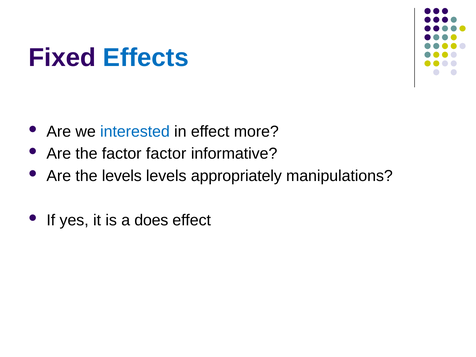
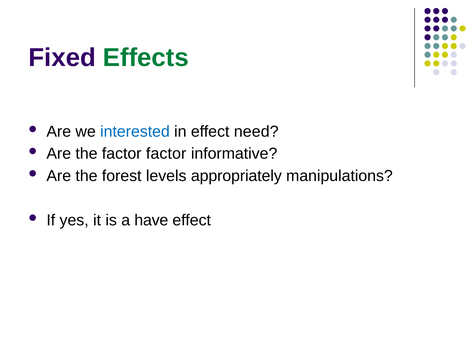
Effects colour: blue -> green
more: more -> need
the levels: levels -> forest
does: does -> have
